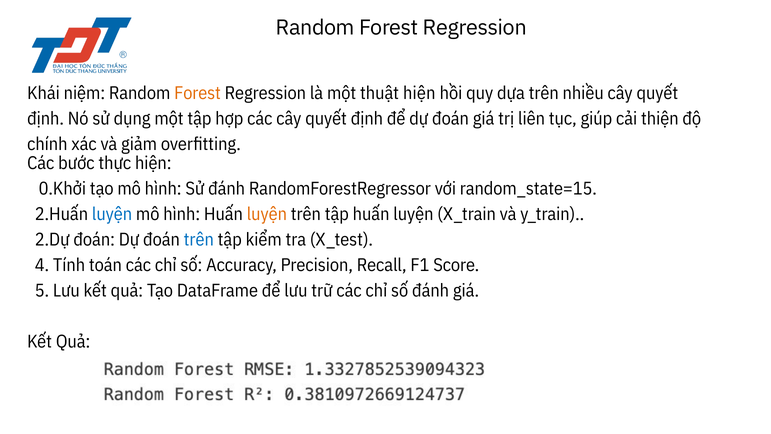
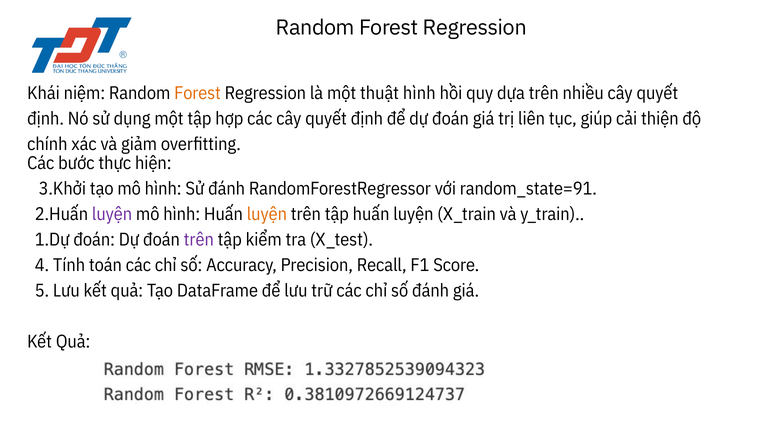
thuật hiện: hiện -> hình
0.Khởi: 0.Khởi -> 3.Khởi
random_state=15: random_state=15 -> random_state=91
luyện at (112, 214) colour: blue -> purple
2.Dự: 2.Dự -> 1.Dự
trên at (199, 239) colour: blue -> purple
